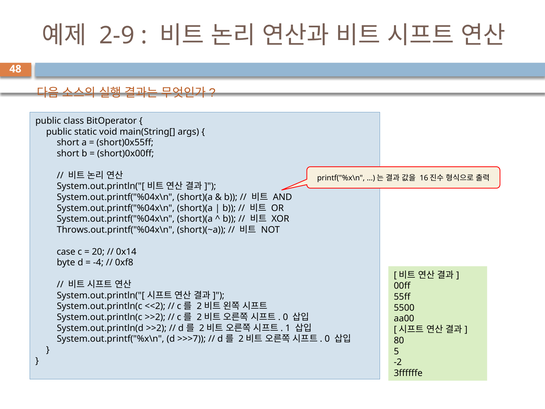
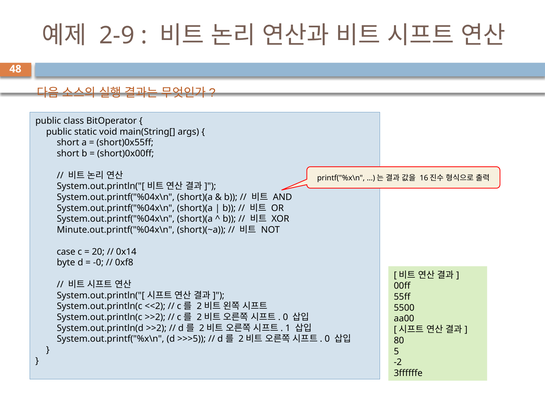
Throws.out.printf("%04x\n: Throws.out.printf("%04x\n -> Minute.out.printf("%04x\n
-4: -4 -> -0
>>>7: >>>7 -> >>>5
